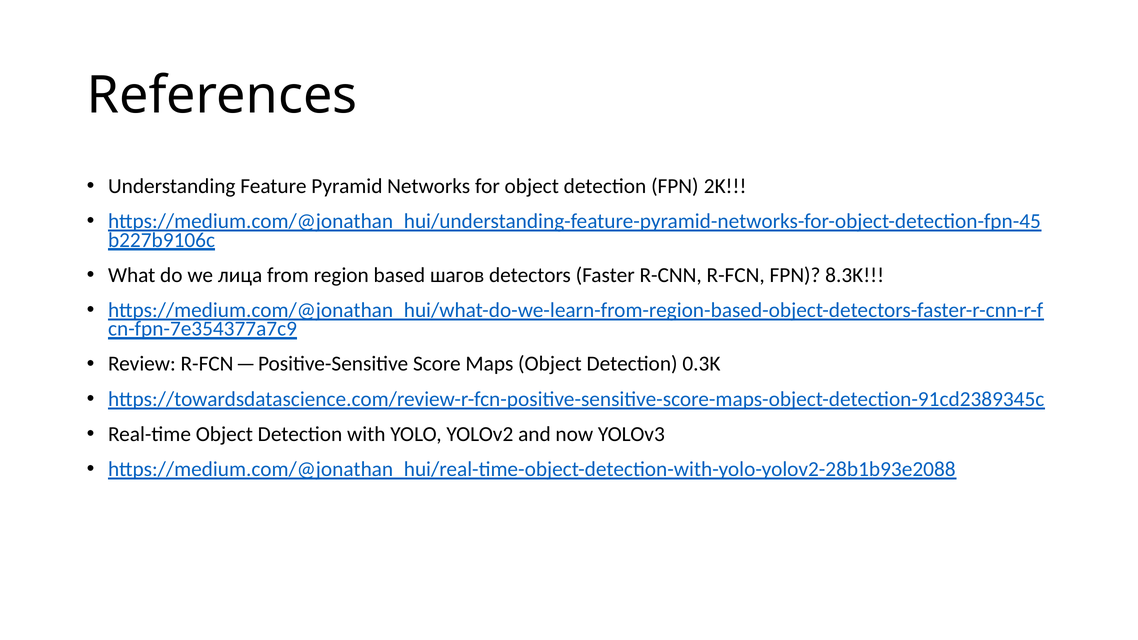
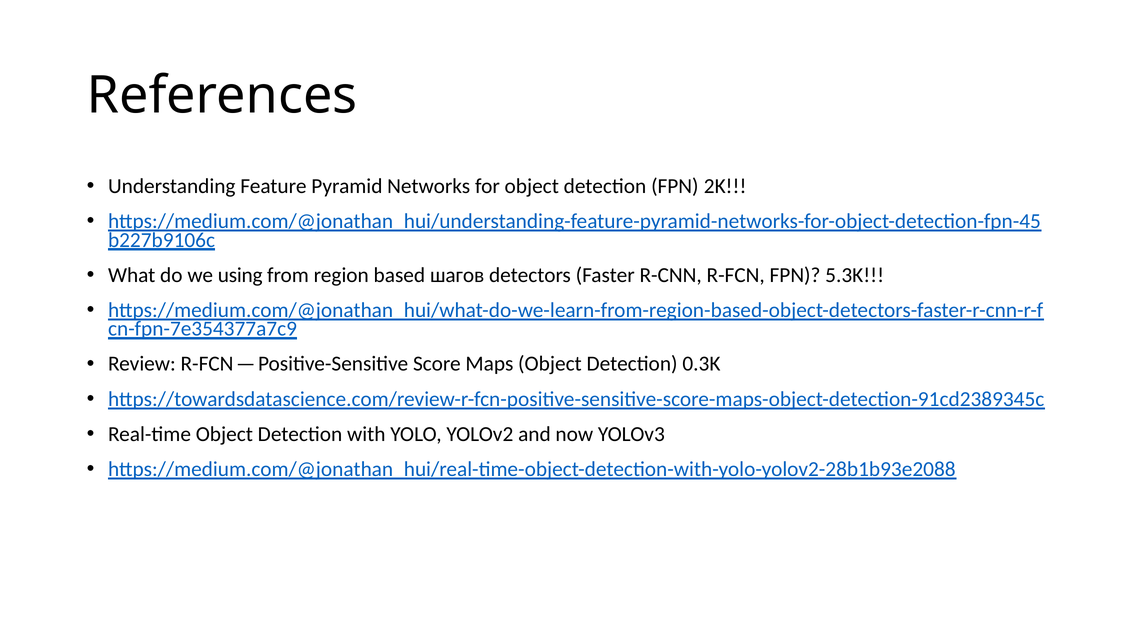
лица: лица -> using
8.3K: 8.3K -> 5.3K
